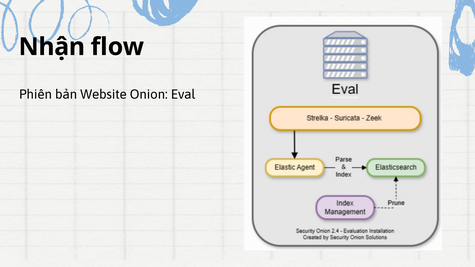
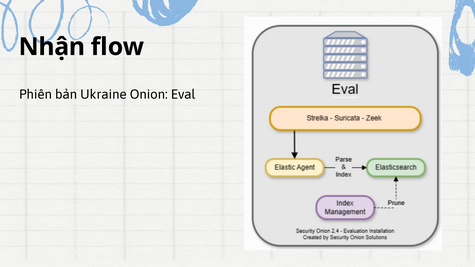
Website: Website -> Ukraine
